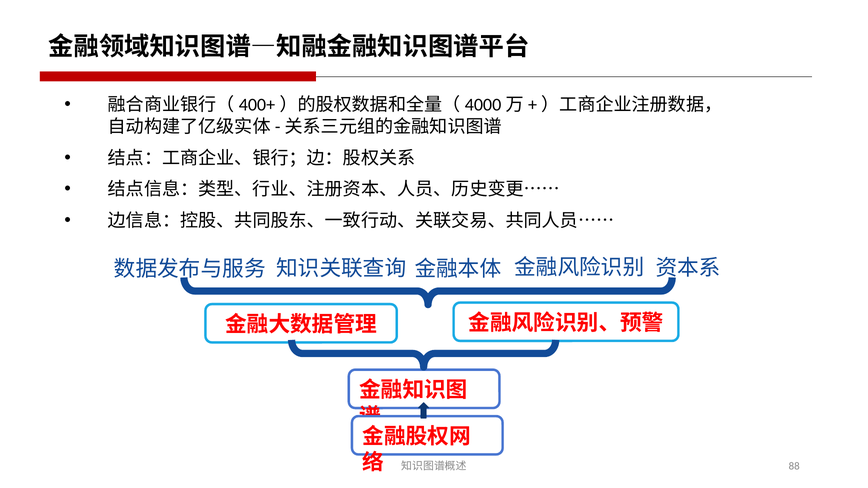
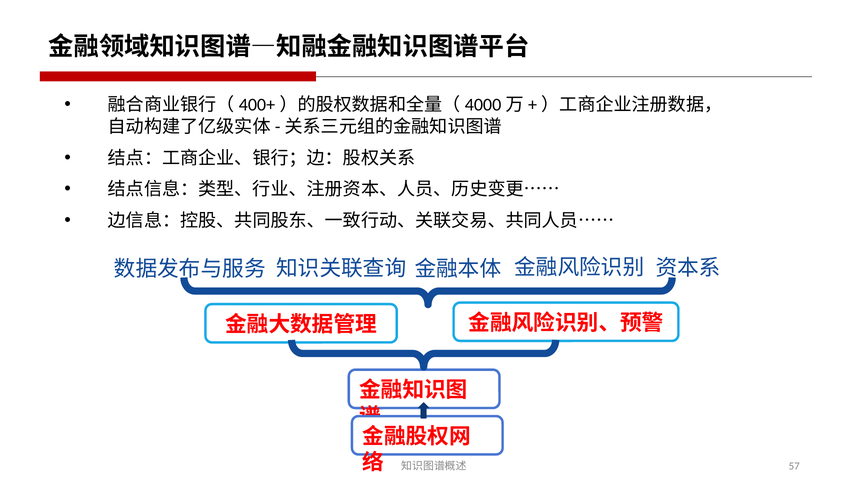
88: 88 -> 57
